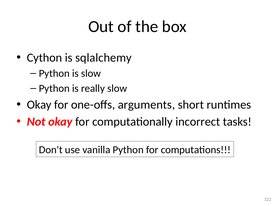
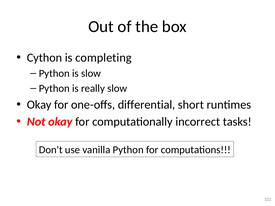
sqlalchemy: sqlalchemy -> completing
arguments: arguments -> differential
